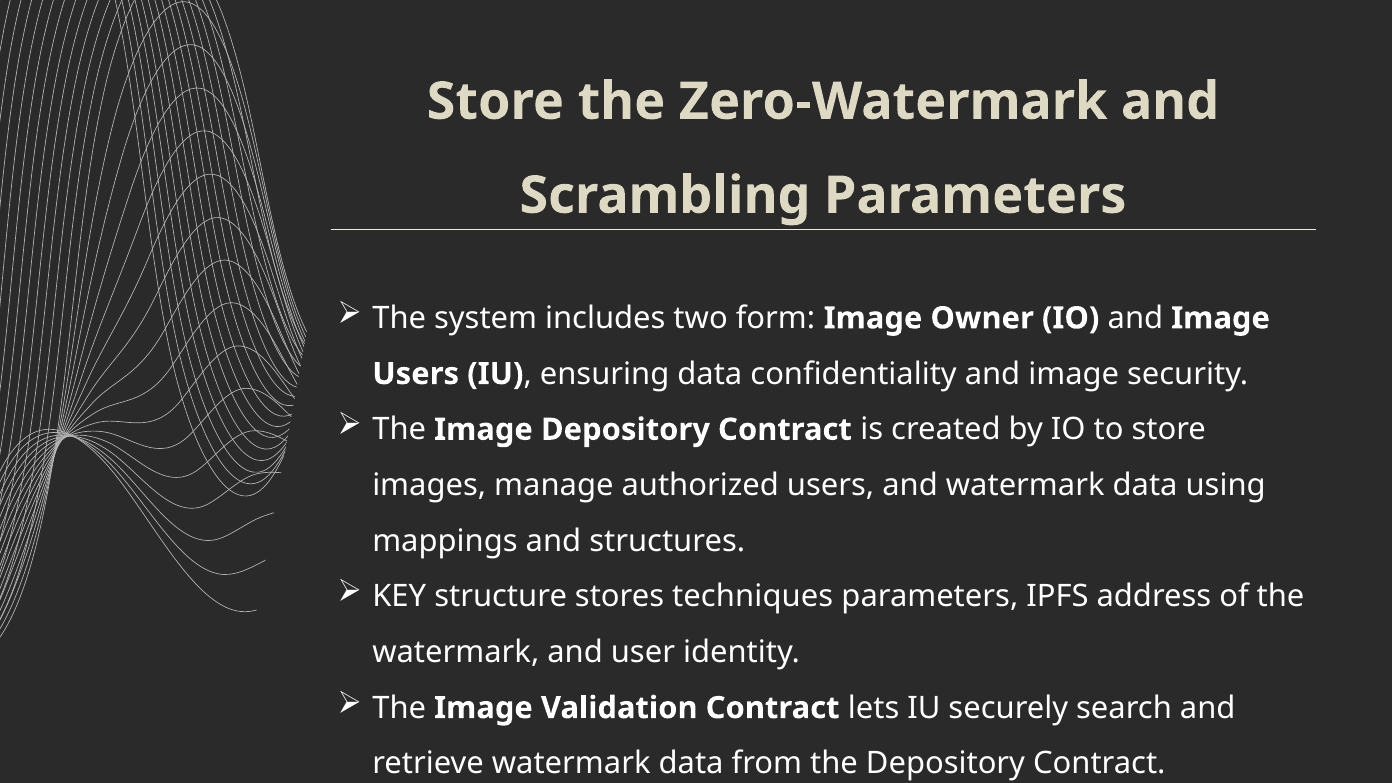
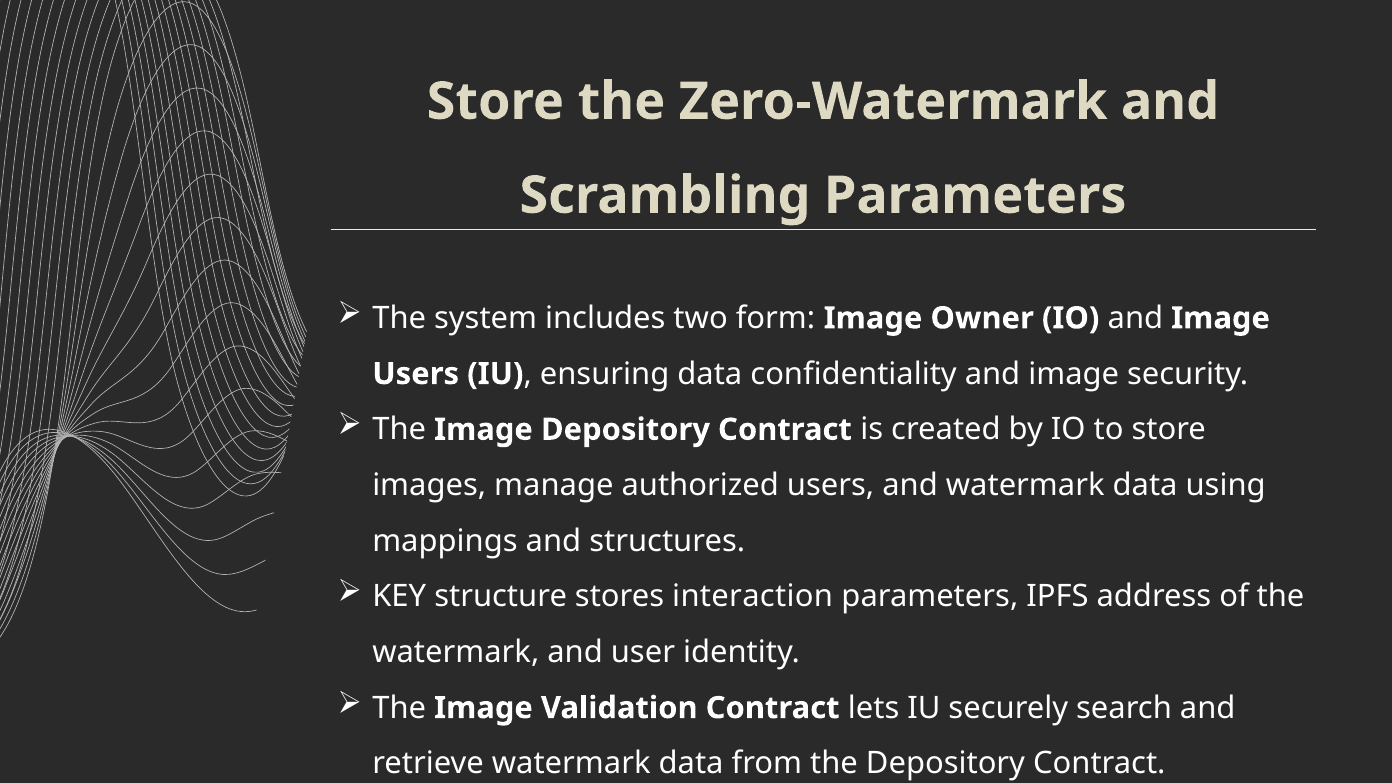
techniques: techniques -> interaction
